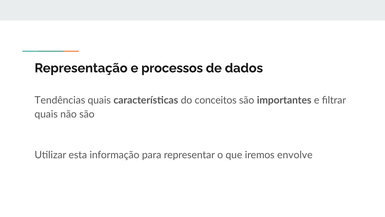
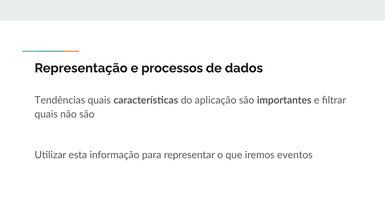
conceitos: conceitos -> aplicação
envolve: envolve -> eventos
